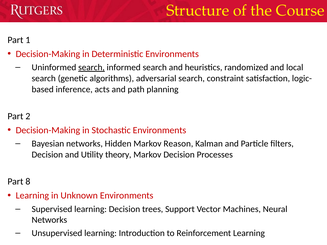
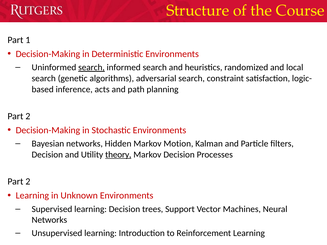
Reason: Reason -> Motion
theory underline: none -> present
8 at (28, 182): 8 -> 2
